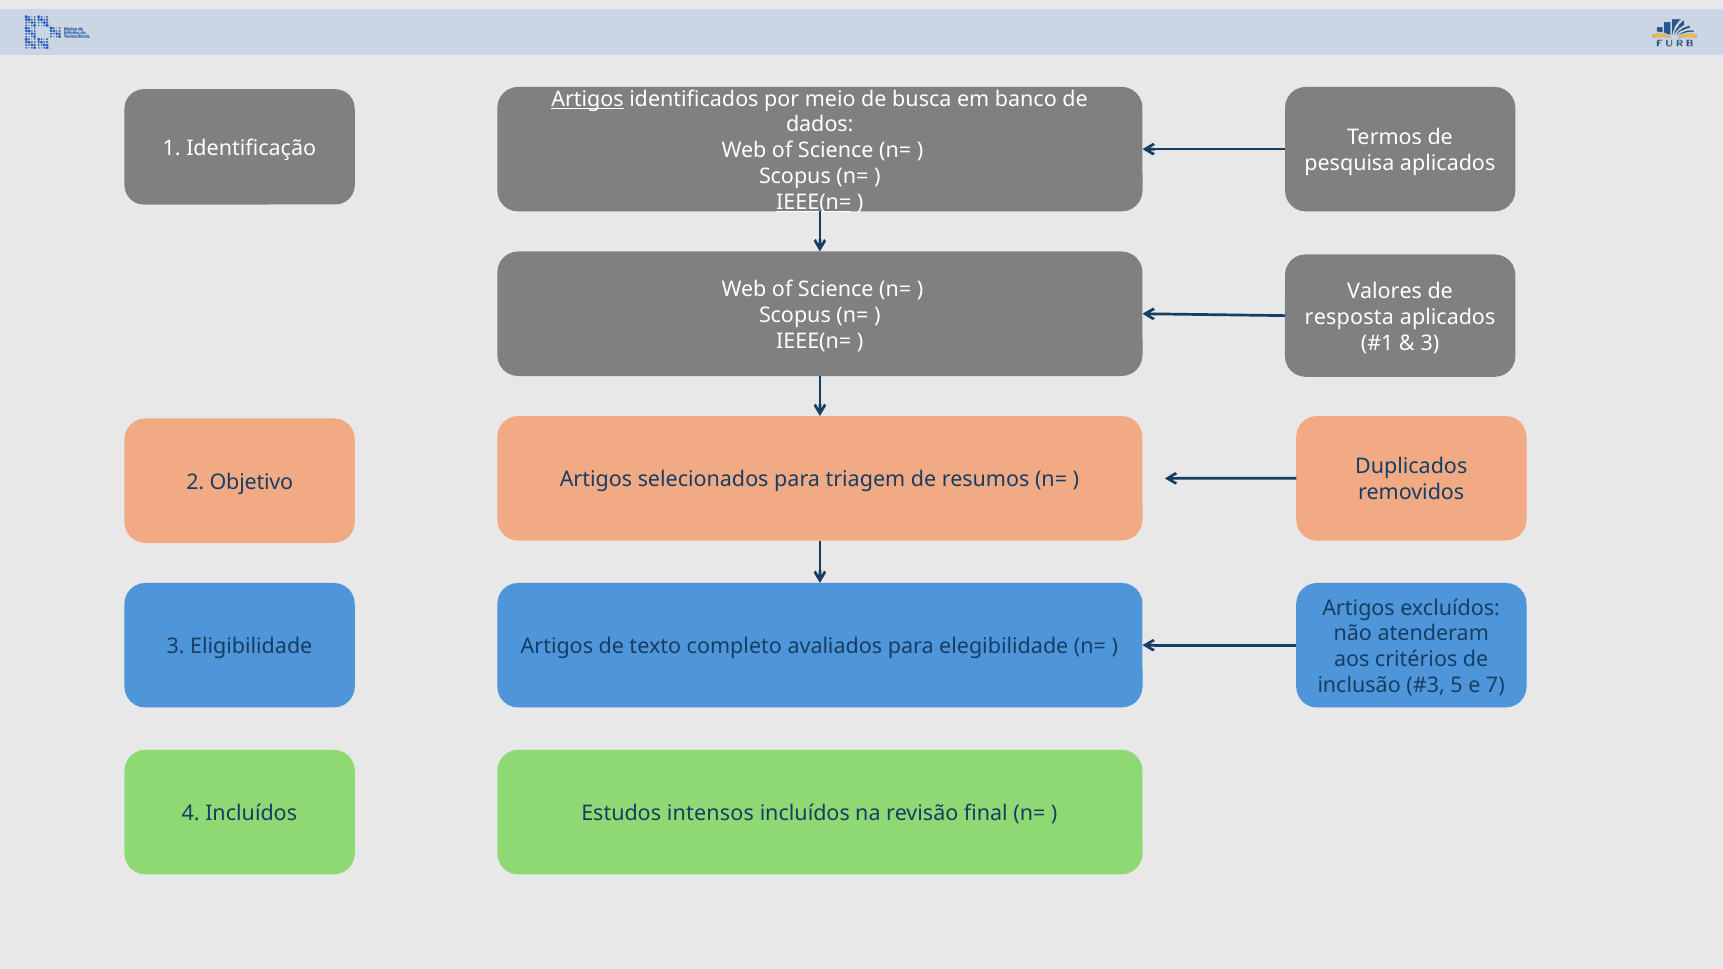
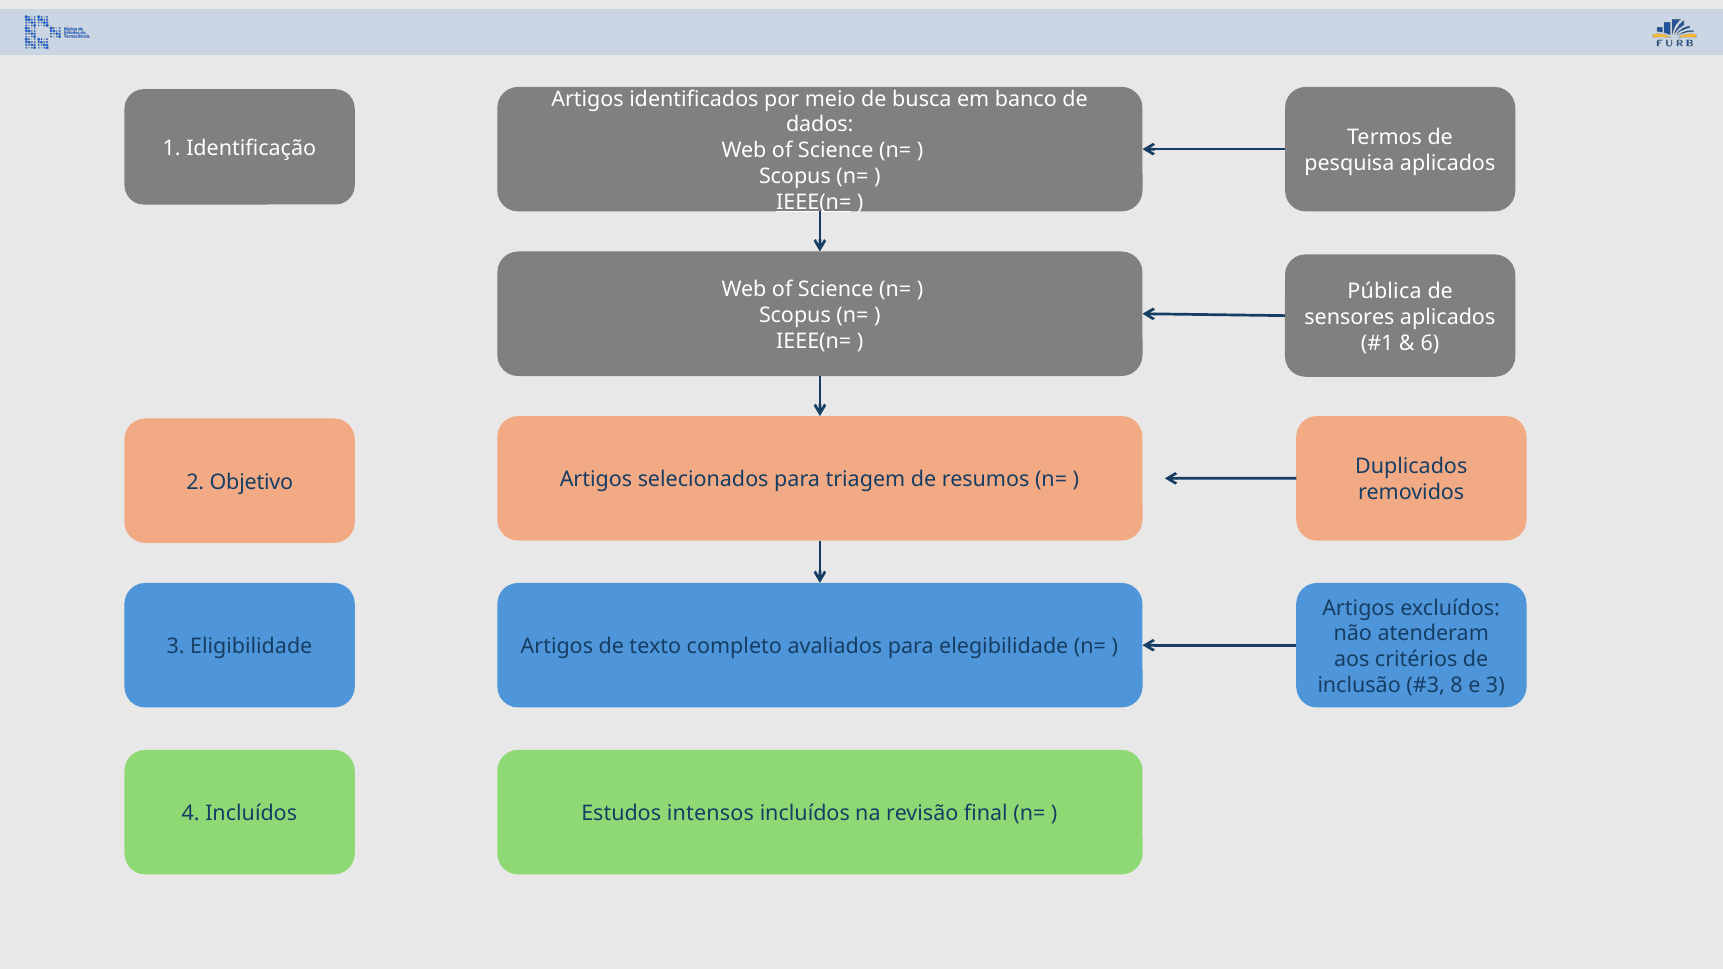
Artigos at (587, 99) underline: present -> none
Valores: Valores -> Pública
resposta: resposta -> sensores
3 at (1430, 343): 3 -> 6
5: 5 -> 8
e 7: 7 -> 3
